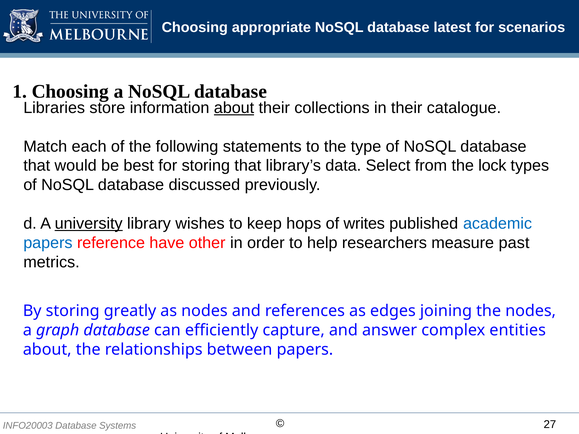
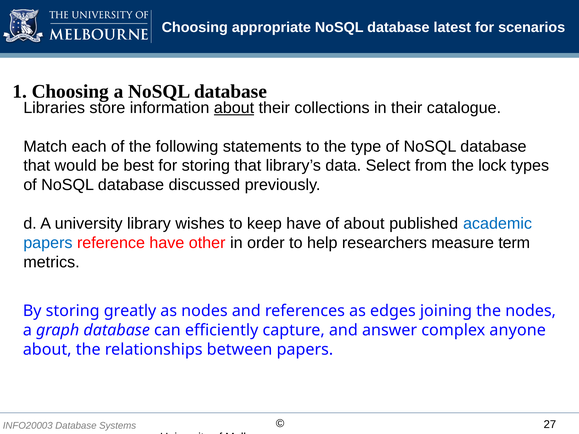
university at (89, 224) underline: present -> none
keep hops: hops -> have
of writes: writes -> about
past: past -> term
entities: entities -> anyone
